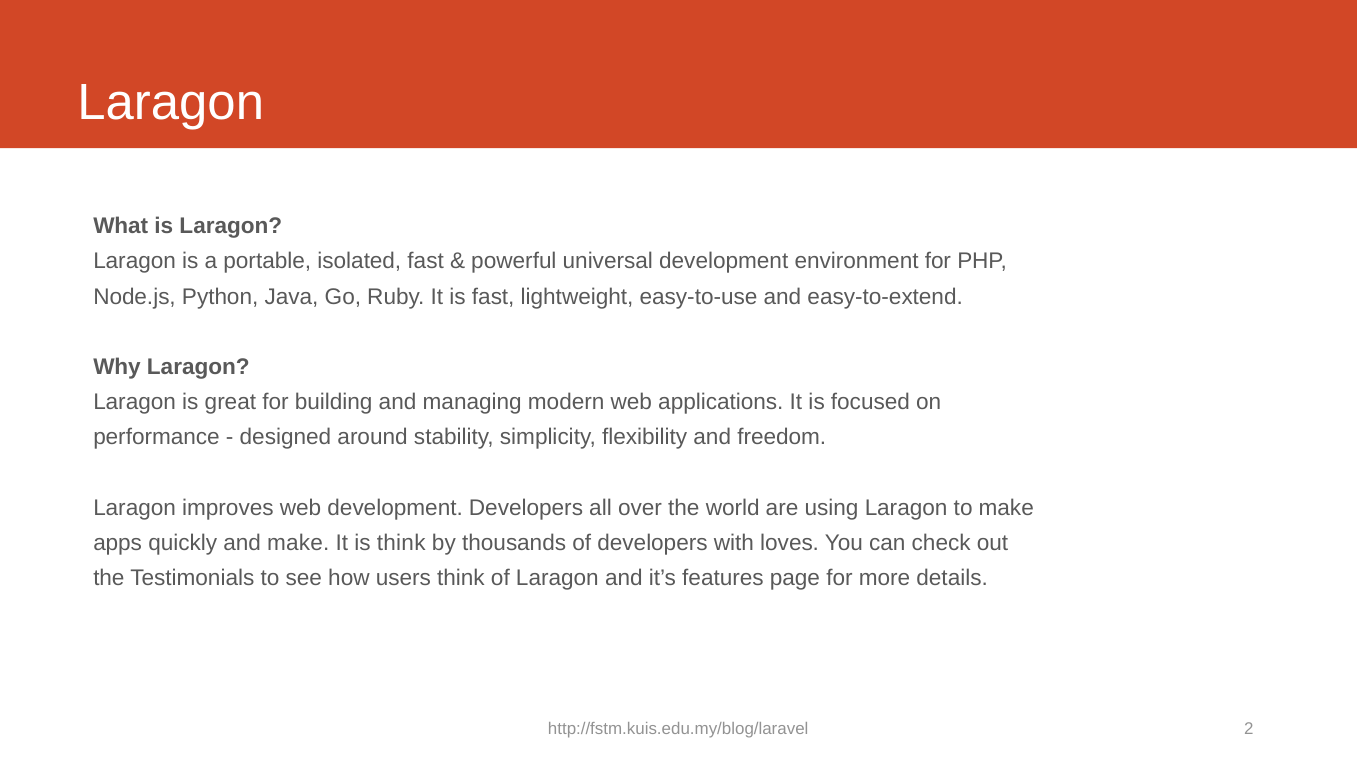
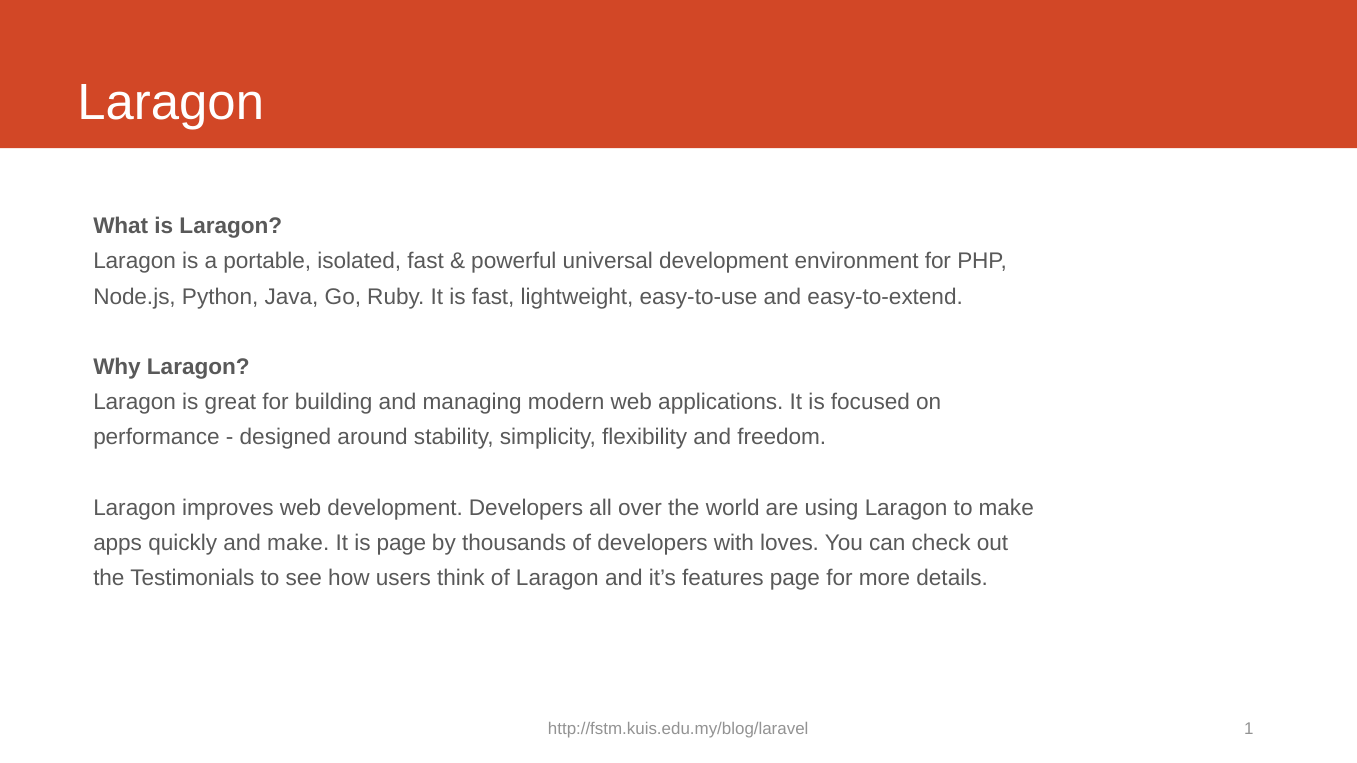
is think: think -> page
2: 2 -> 1
